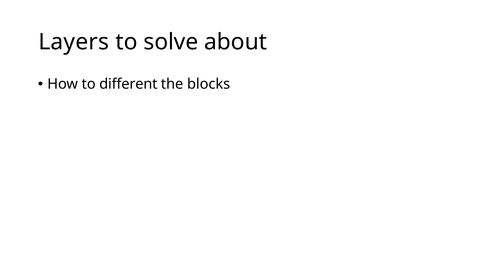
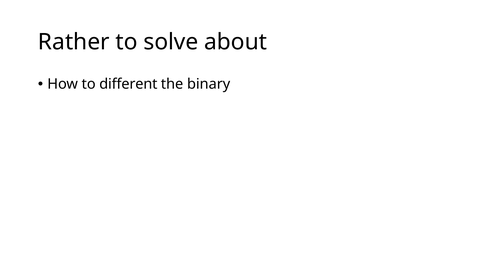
Layers: Layers -> Rather
blocks: blocks -> binary
